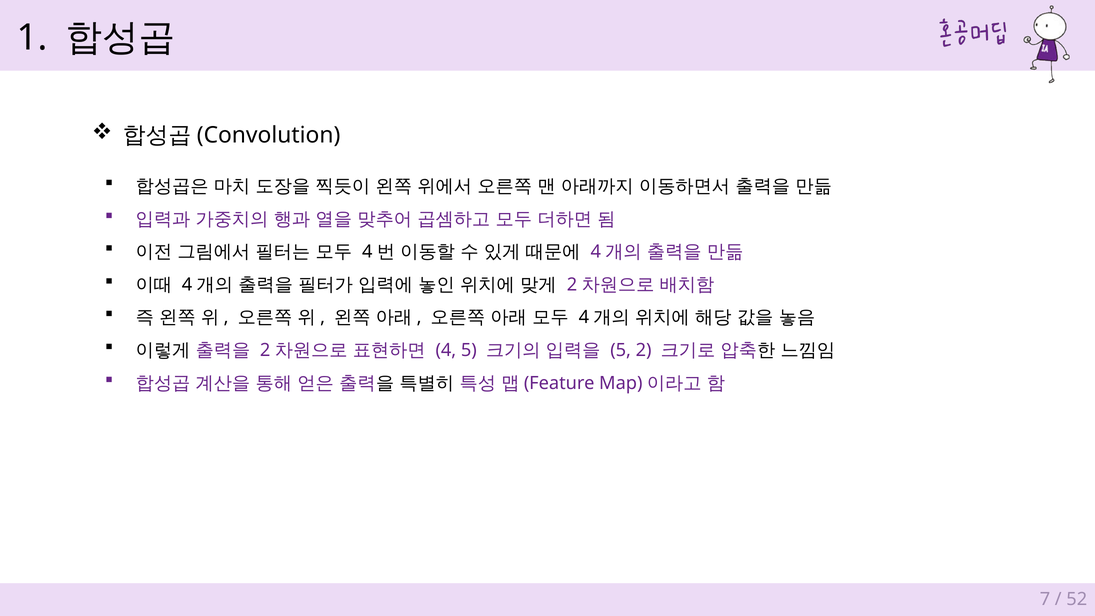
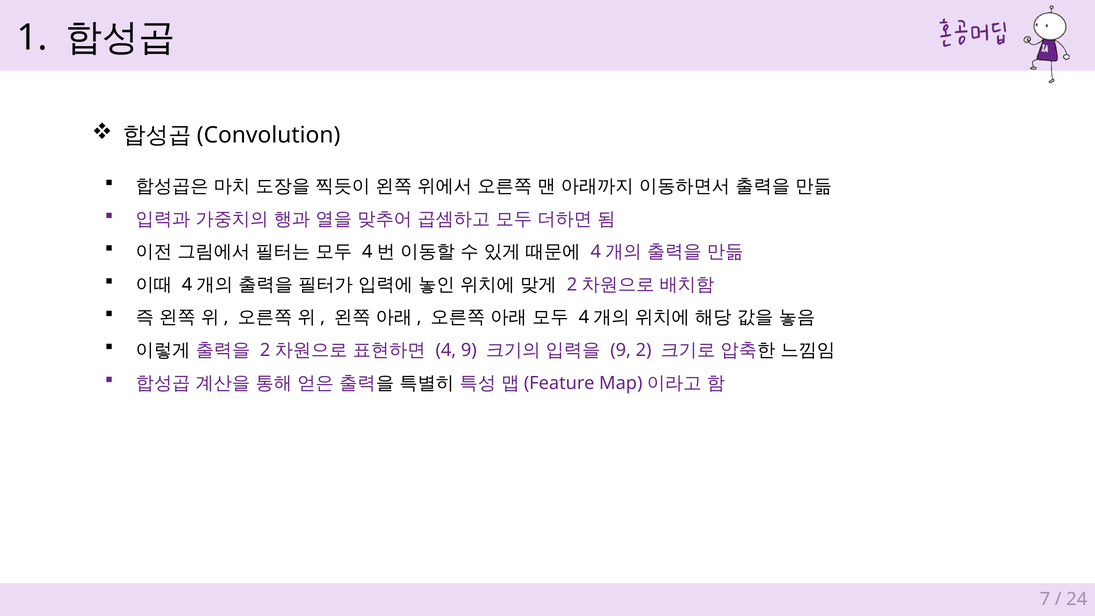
4 5: 5 -> 9
5 at (621, 350): 5 -> 9
52: 52 -> 24
